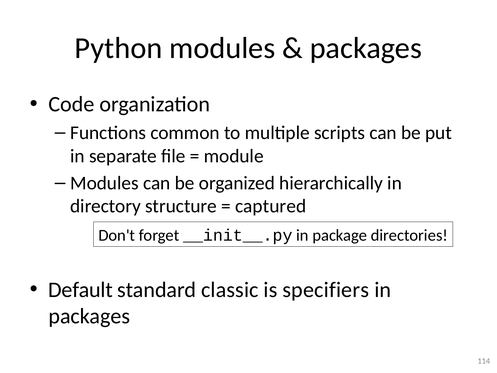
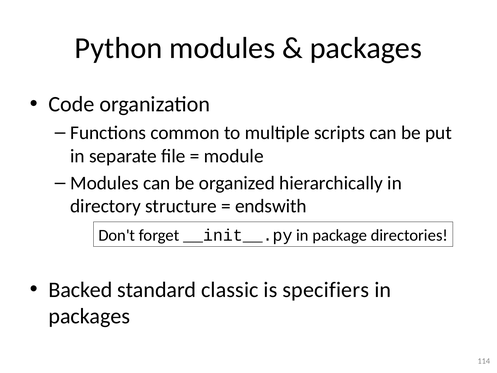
captured: captured -> endswith
Default: Default -> Backed
